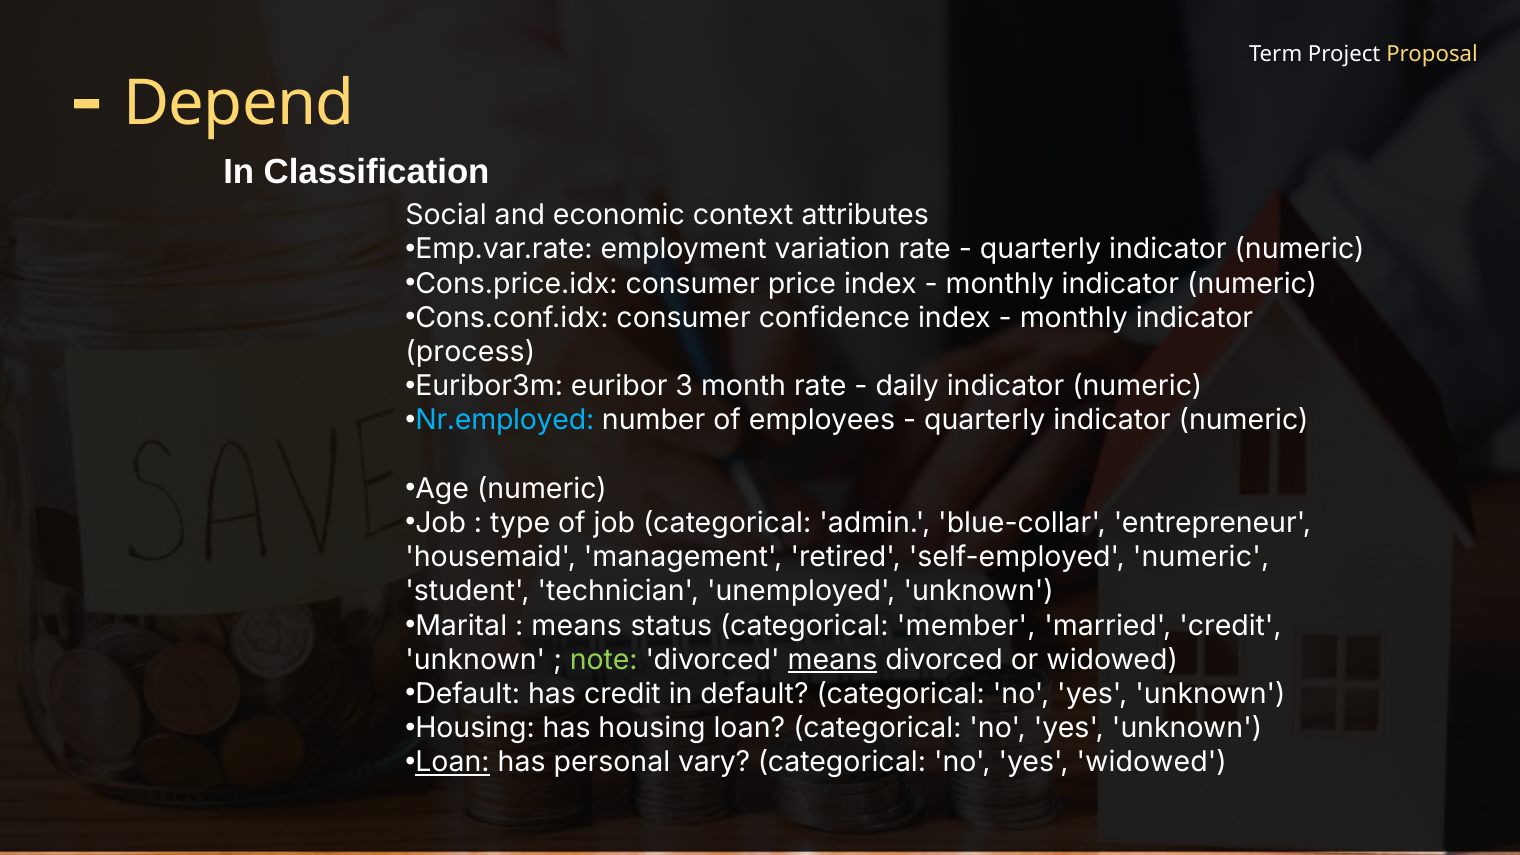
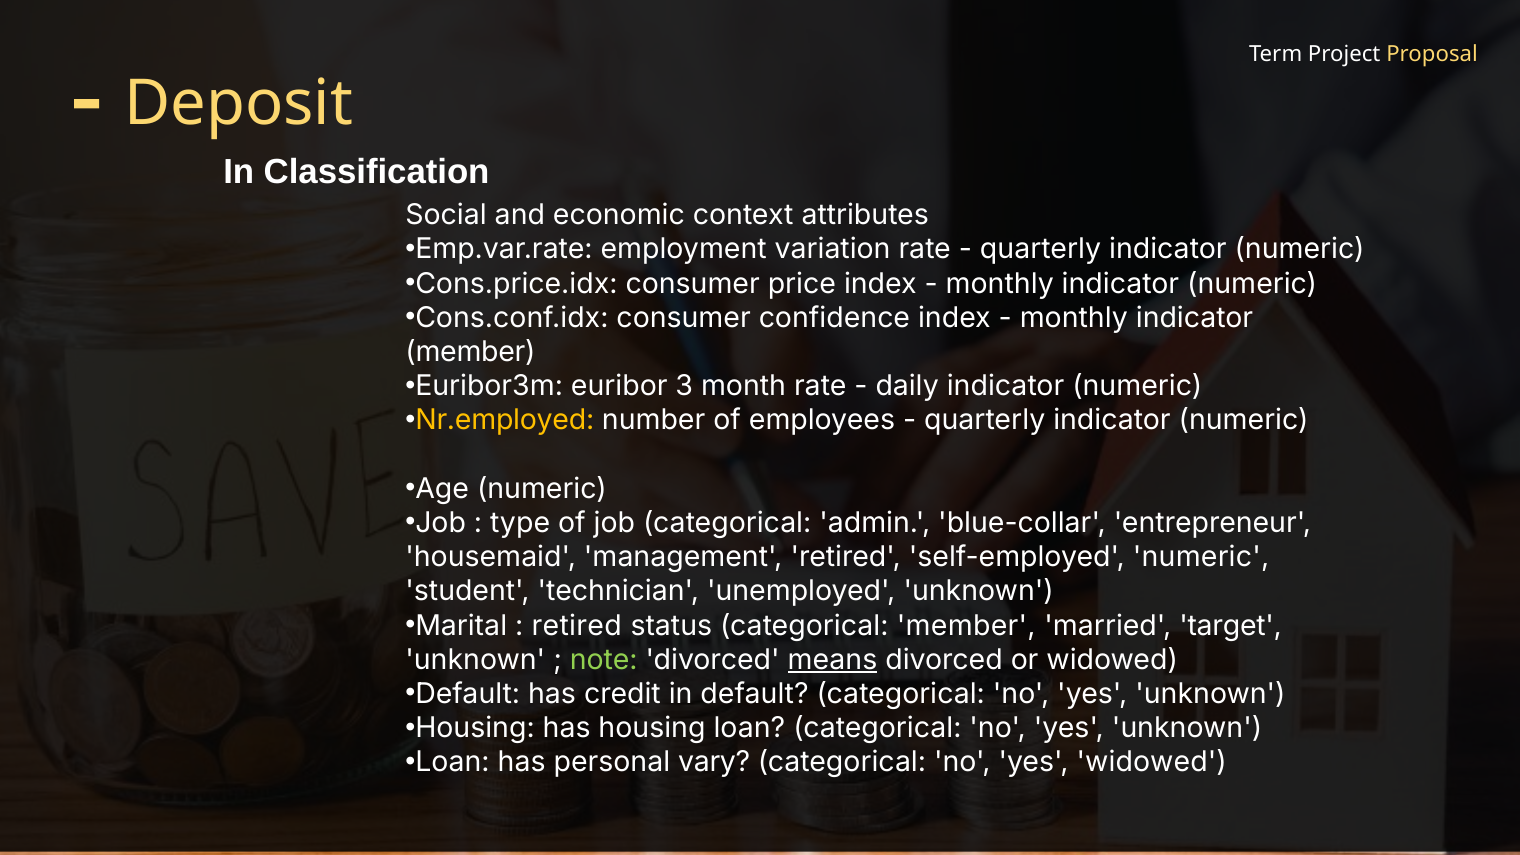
Depend: Depend -> Deposit
process at (470, 352): process -> member
Nr.employed colour: light blue -> yellow
means at (577, 626): means -> retired
married credit: credit -> target
Loan at (452, 763) underline: present -> none
